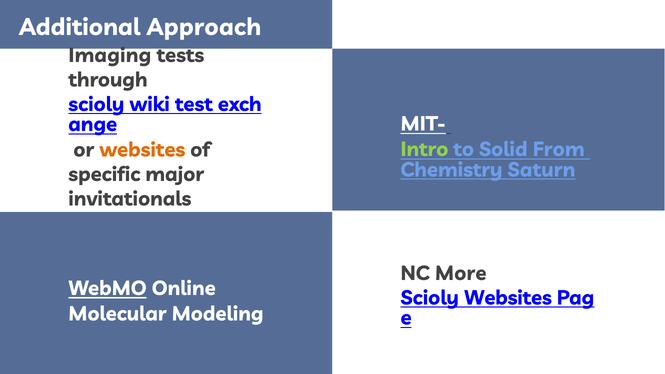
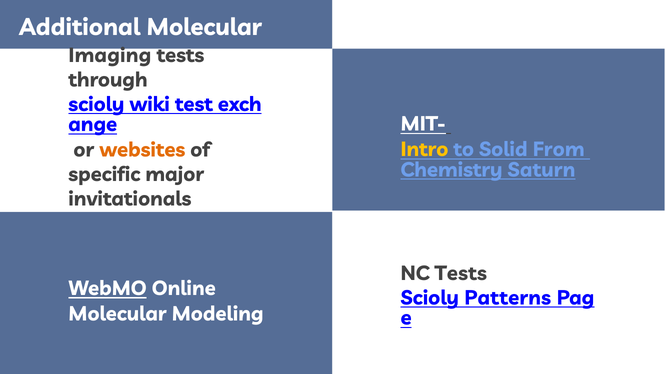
Additional Approach: Approach -> Molecular
Intro colour: light green -> yellow
NC More: More -> Tests
Scioly Websites: Websites -> Patterns
